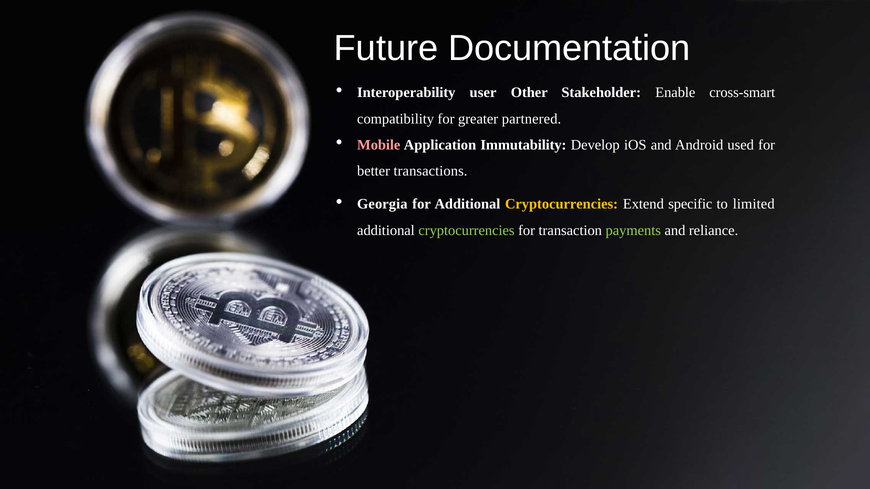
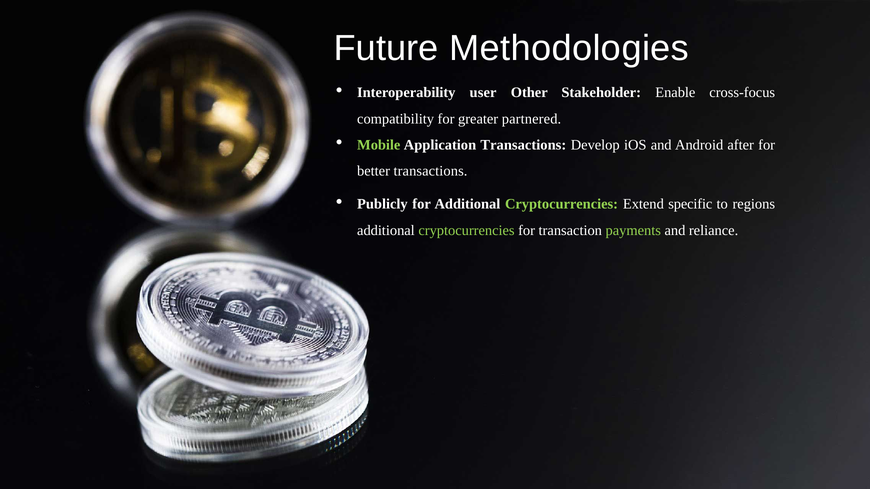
Documentation: Documentation -> Methodologies
cross-smart: cross-smart -> cross-focus
Mobile colour: pink -> light green
Application Immutability: Immutability -> Transactions
used: used -> after
Georgia: Georgia -> Publicly
Cryptocurrencies at (561, 204) colour: yellow -> light green
limited: limited -> regions
